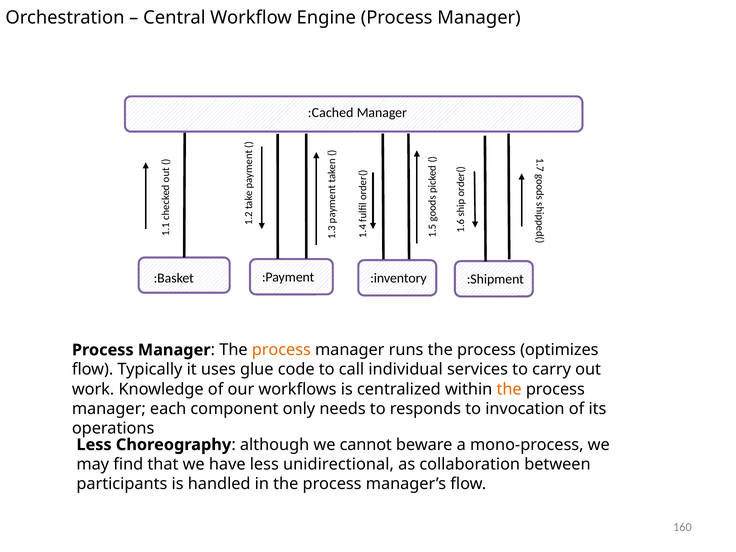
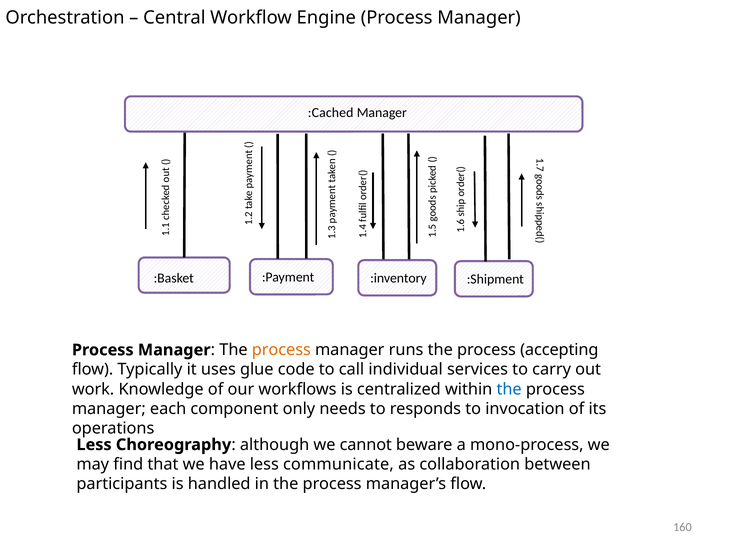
optimizes: optimizes -> accepting
the at (509, 389) colour: orange -> blue
unidirectional: unidirectional -> communicate
